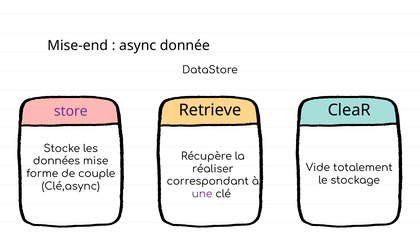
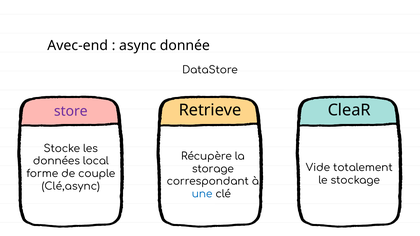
Mise-end: Mise-end -> Avec-end
mise: mise -> local
réaliser: réaliser -> storage
une colour: purple -> blue
